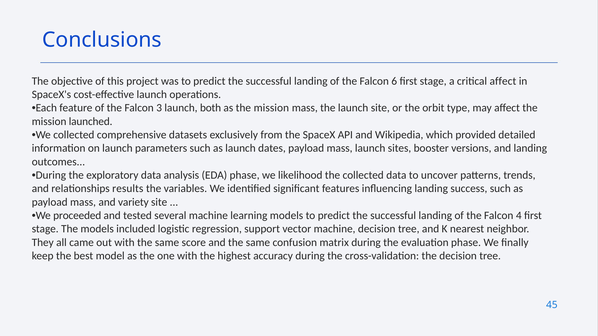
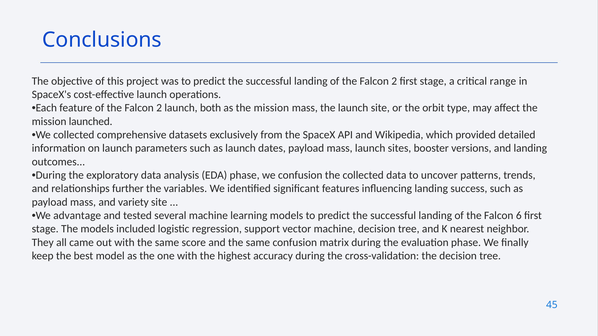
6 at (394, 81): 6 -> 2
critical affect: affect -> range
3 at (159, 108): 3 -> 2
we likelihood: likelihood -> confusion
results: results -> further
proceeded: proceeded -> advantage
4: 4 -> 6
